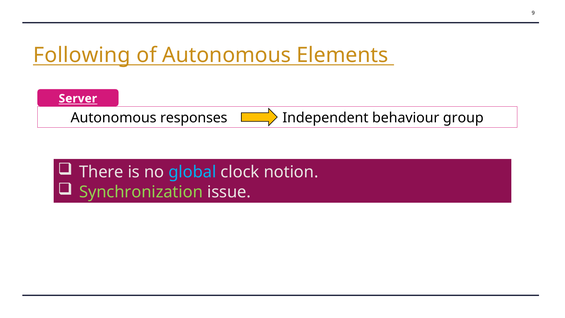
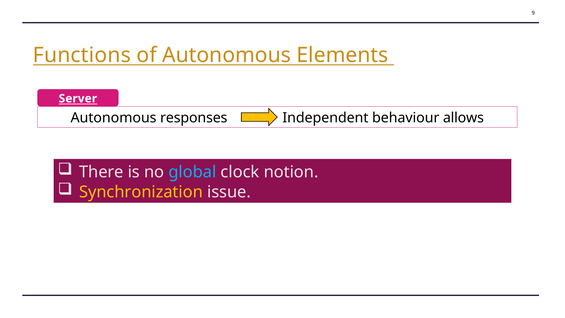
Following: Following -> Functions
group: group -> allows
Synchronization colour: light green -> yellow
